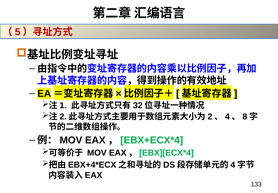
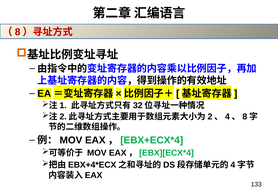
5: 5 -> 8
